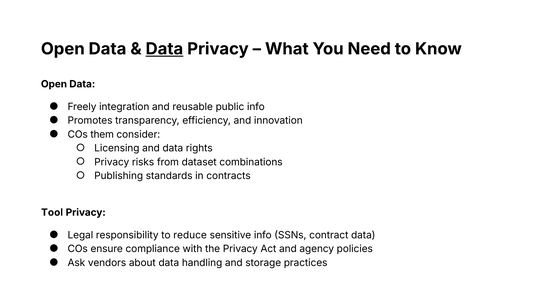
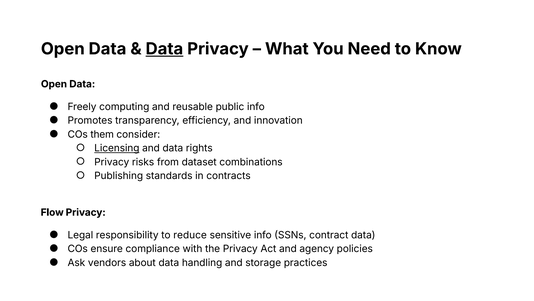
integration: integration -> computing
Licensing underline: none -> present
Tool: Tool -> Flow
